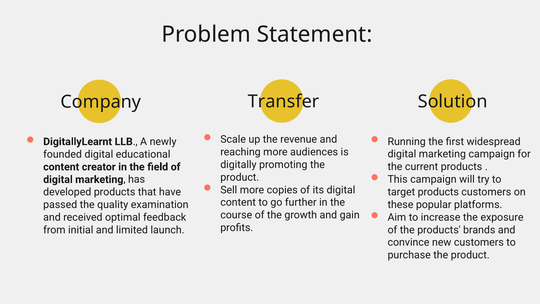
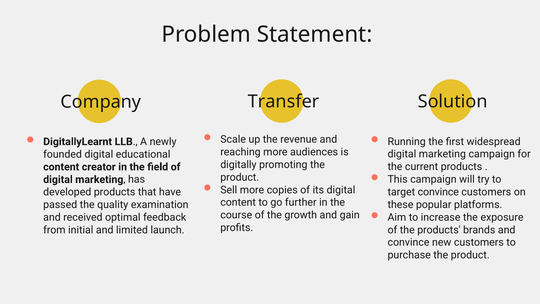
target products: products -> convince
